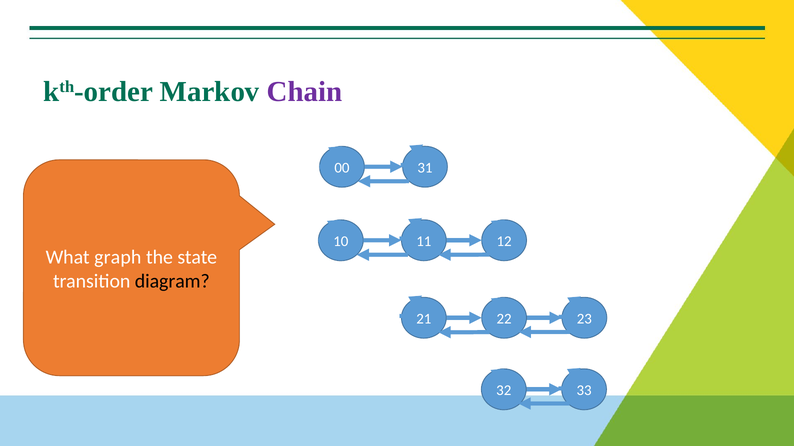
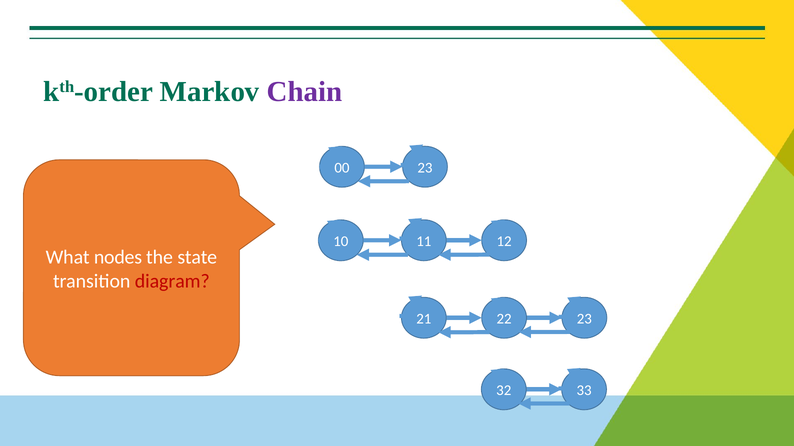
31 at (425, 168): 31 -> 23
graph: graph -> nodes
diagram colour: black -> red
